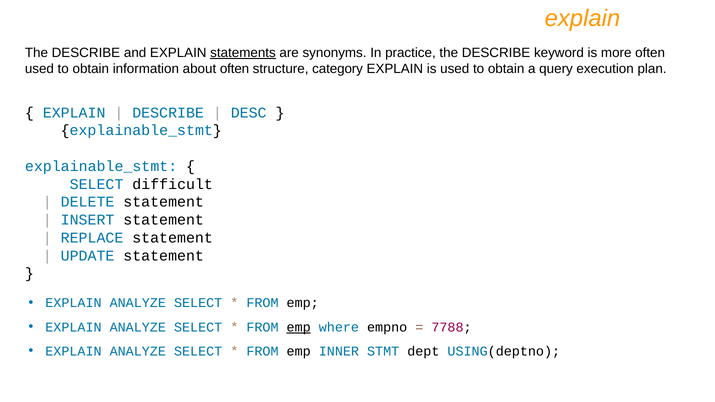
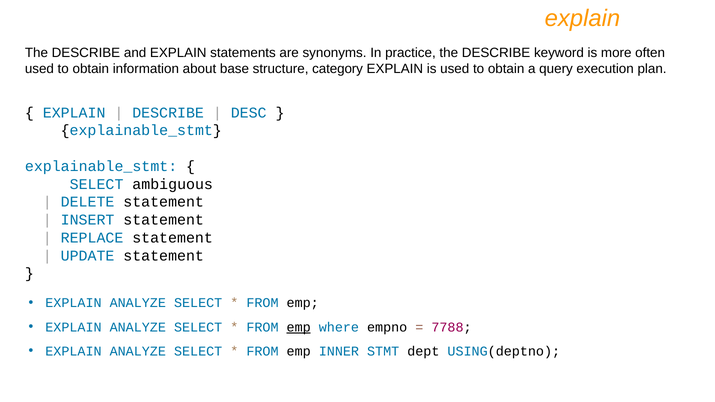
statements underline: present -> none
about often: often -> base
difficult: difficult -> ambiguous
